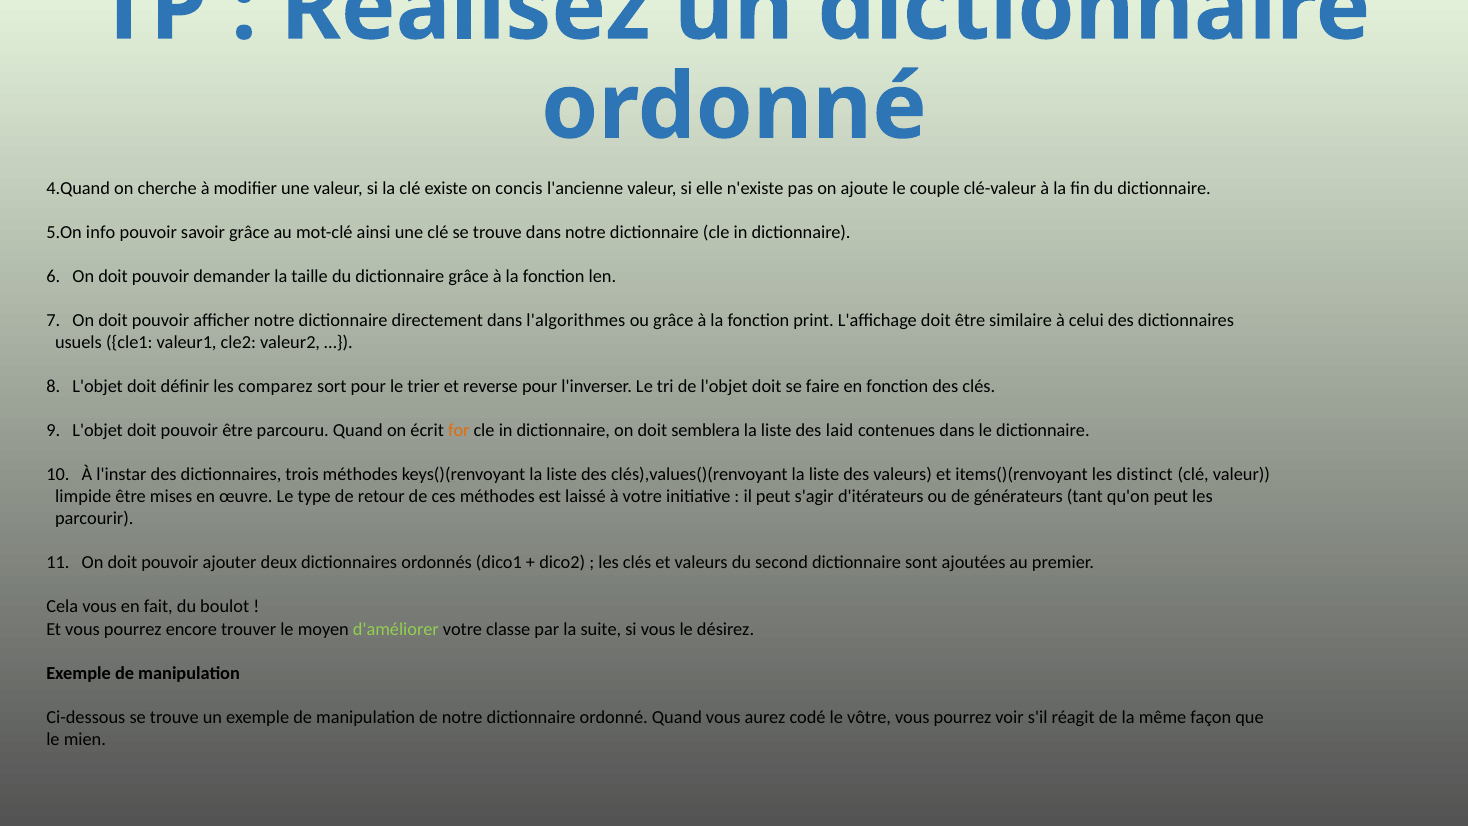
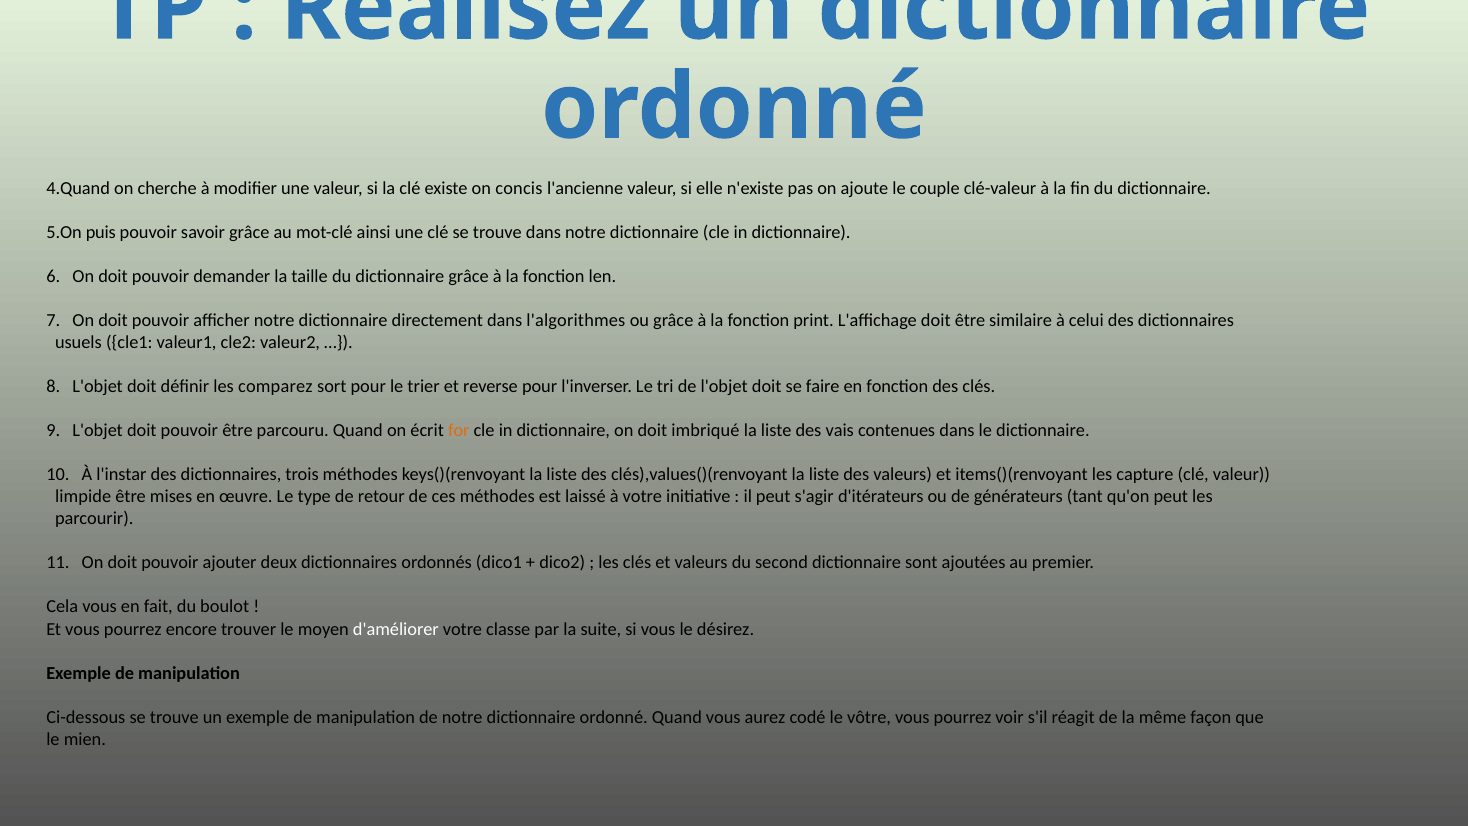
info: info -> puis
semblera: semblera -> imbriqué
laid: laid -> vais
distinct: distinct -> capture
d'améliorer colour: light green -> white
